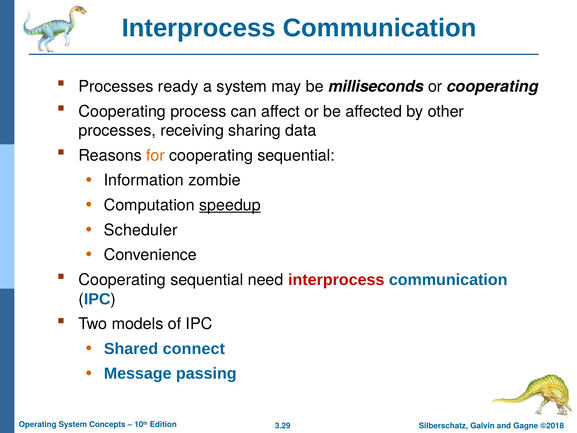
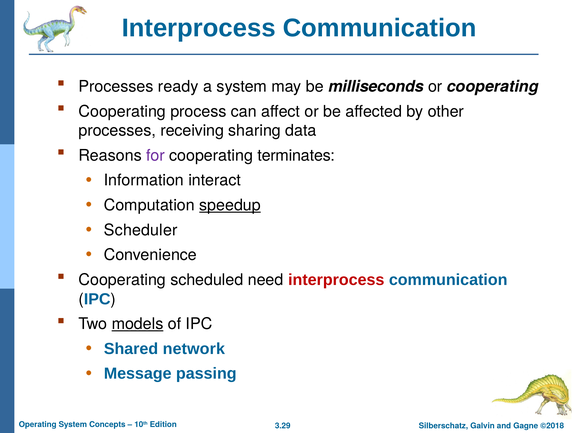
for colour: orange -> purple
sequential at (296, 155): sequential -> terminates
zombie: zombie -> interact
sequential at (207, 280): sequential -> scheduled
models underline: none -> present
connect: connect -> network
